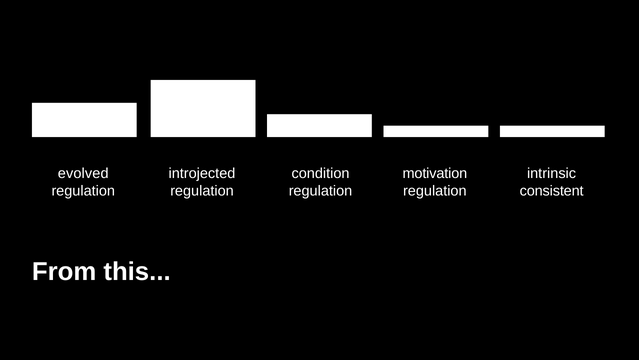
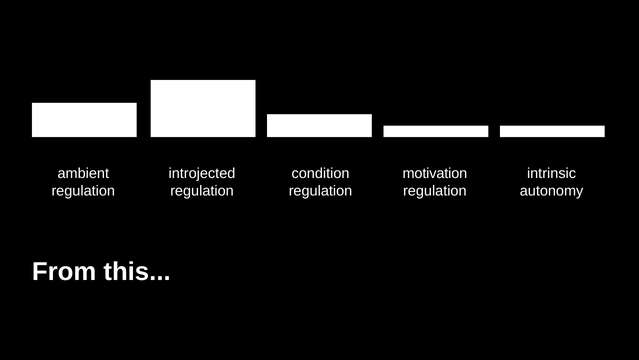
evolved: evolved -> ambient
consistent: consistent -> autonomy
